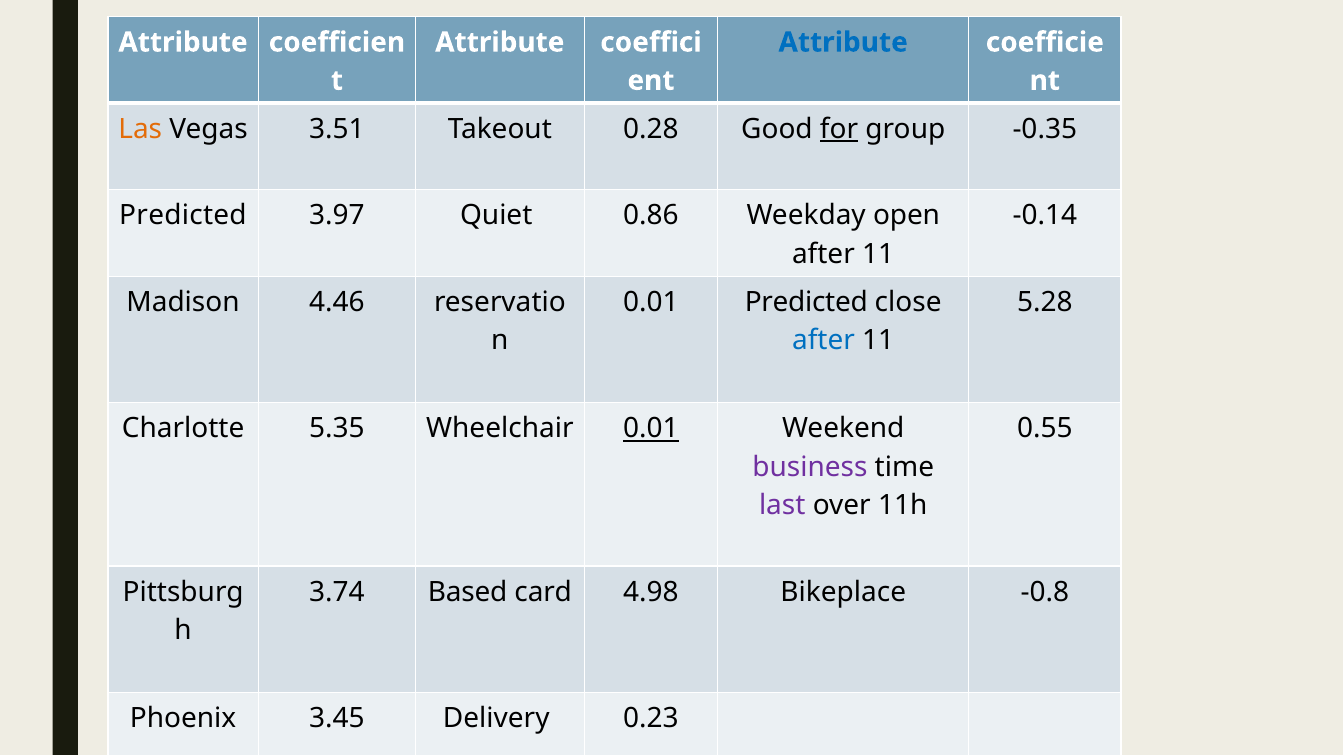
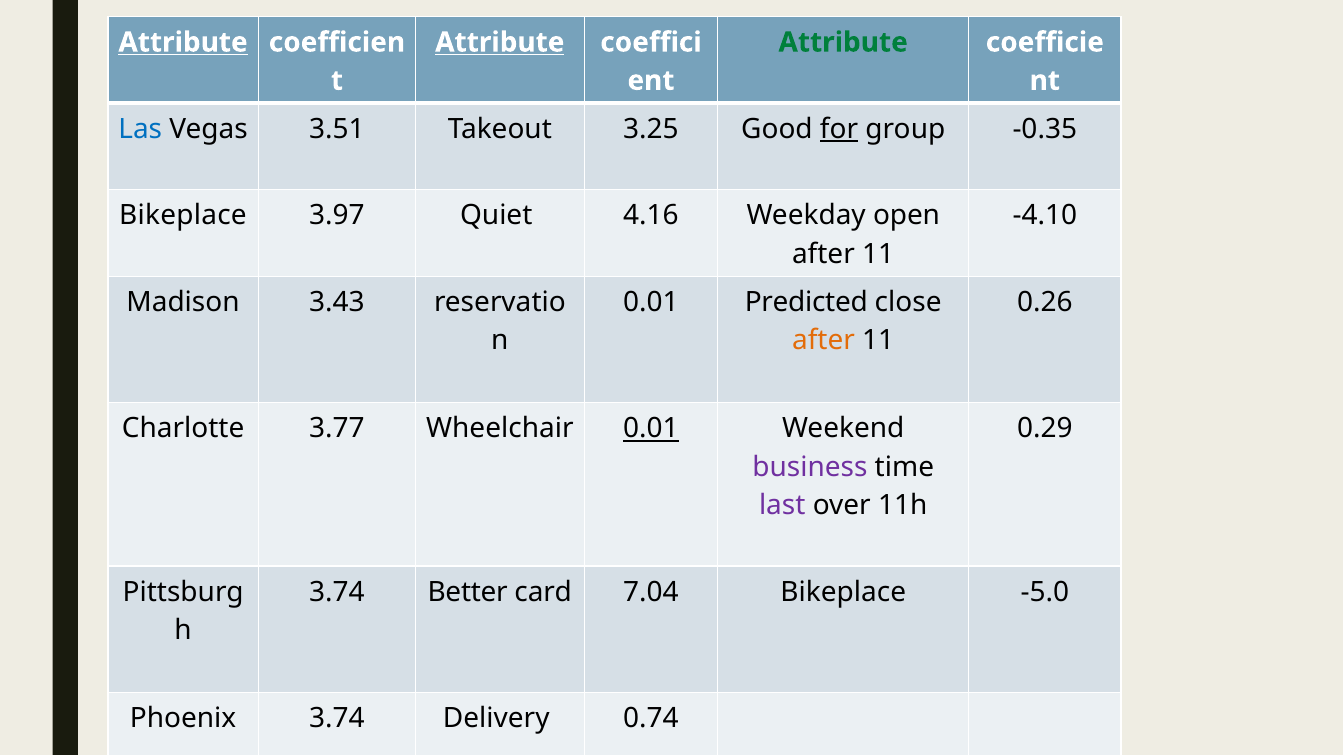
Attribute at (183, 42) underline: none -> present
Attribute at (500, 42) underline: none -> present
Attribute at (843, 42) colour: blue -> green
Las colour: orange -> blue
0.28: 0.28 -> 3.25
Predicted at (183, 216): Predicted -> Bikeplace
0.86: 0.86 -> 4.16
-0.14: -0.14 -> -4.10
4.46: 4.46 -> 3.43
5.28: 5.28 -> 0.26
after at (823, 341) colour: blue -> orange
5.35: 5.35 -> 3.77
0.55: 0.55 -> 0.29
Based: Based -> Better
4.98: 4.98 -> 7.04
-0.8: -0.8 -> -5.0
Phoenix 3.45: 3.45 -> 3.74
0.23: 0.23 -> 0.74
